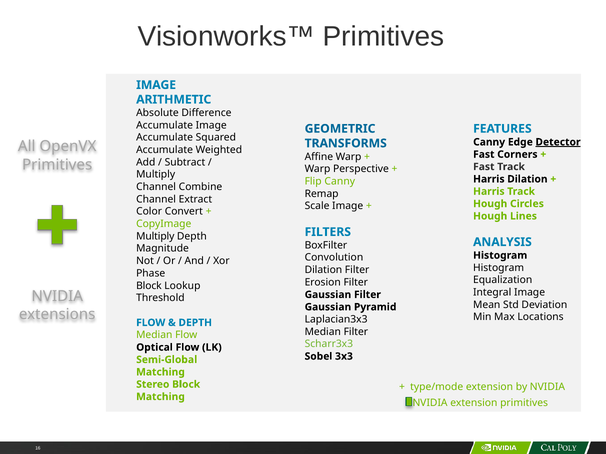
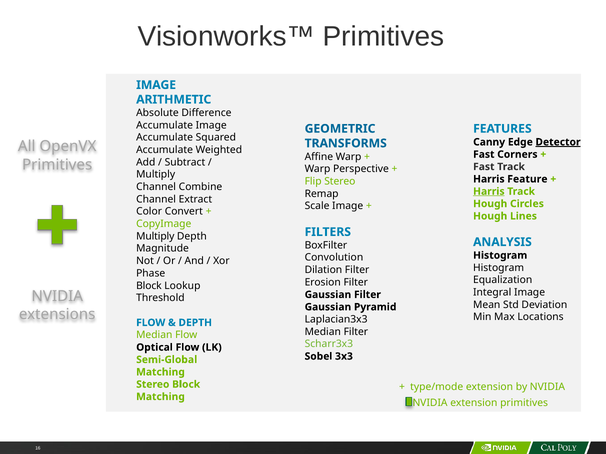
Harris Dilation: Dilation -> Feature
Flip Canny: Canny -> Stereo
Harris at (489, 192) underline: none -> present
